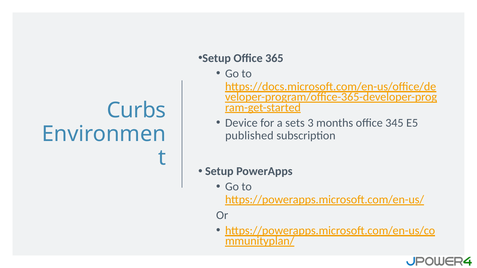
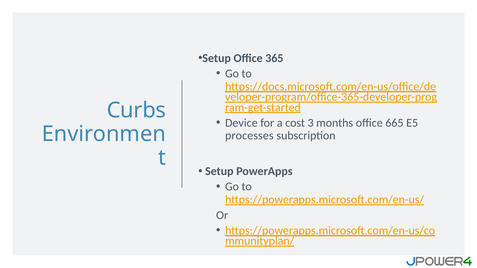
sets: sets -> cost
345: 345 -> 665
published: published -> processes
